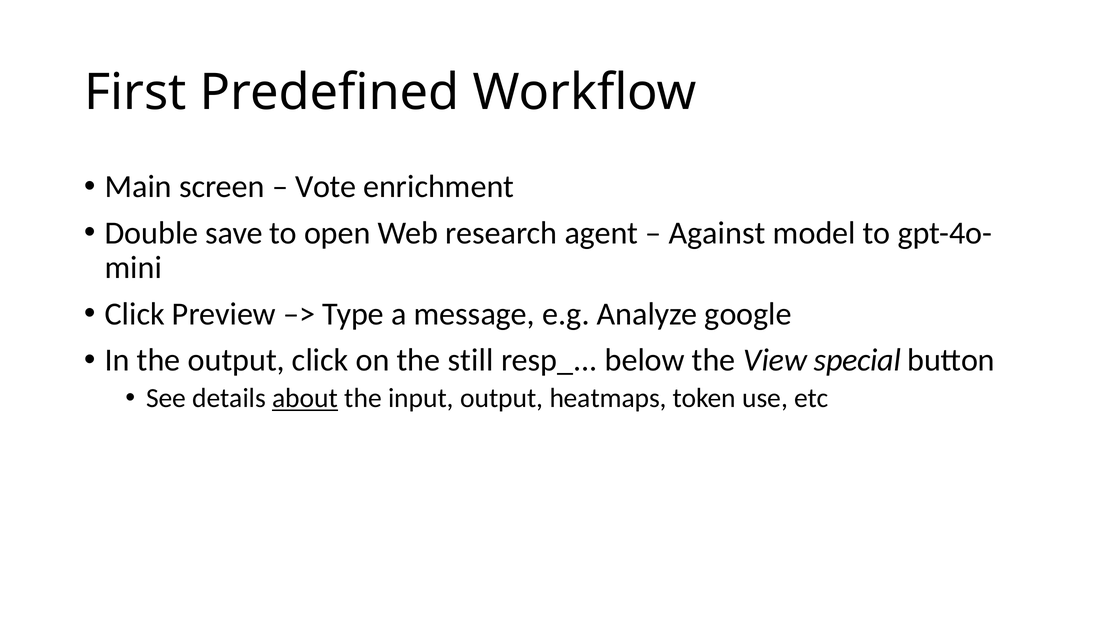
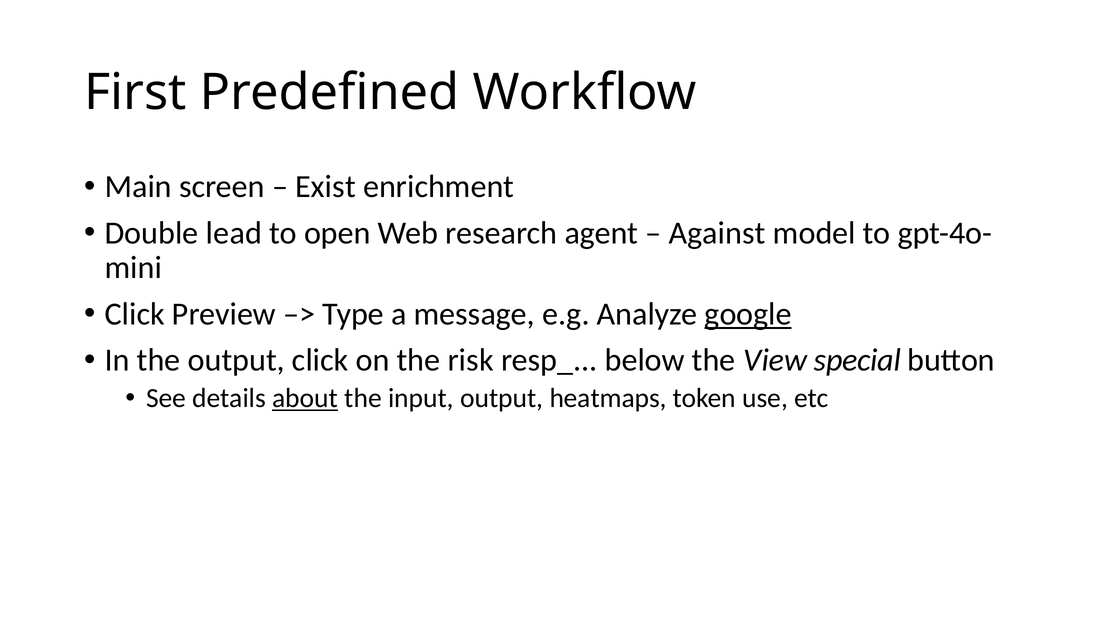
Vote: Vote -> Exist
save: save -> lead
google underline: none -> present
still: still -> risk
